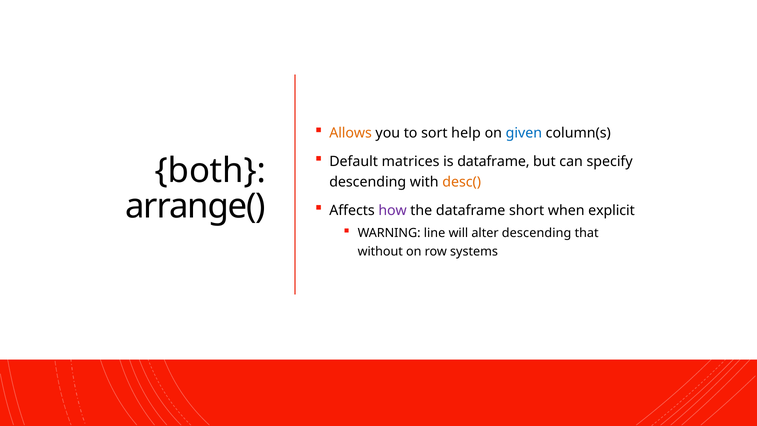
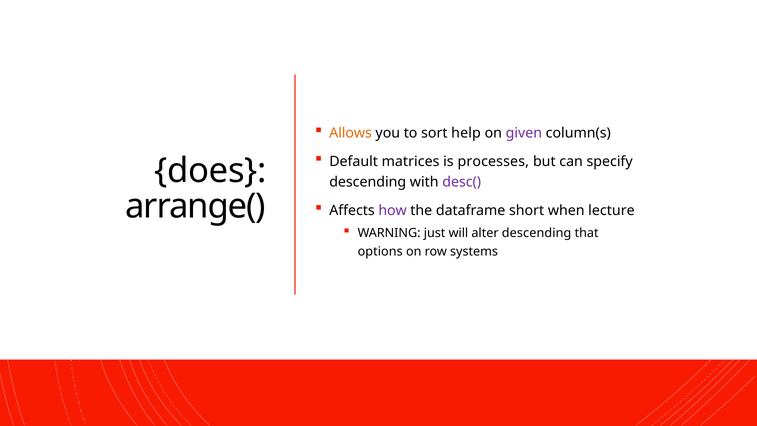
given colour: blue -> purple
is dataframe: dataframe -> processes
both: both -> does
desc( colour: orange -> purple
explicit: explicit -> lecture
line: line -> just
without: without -> options
